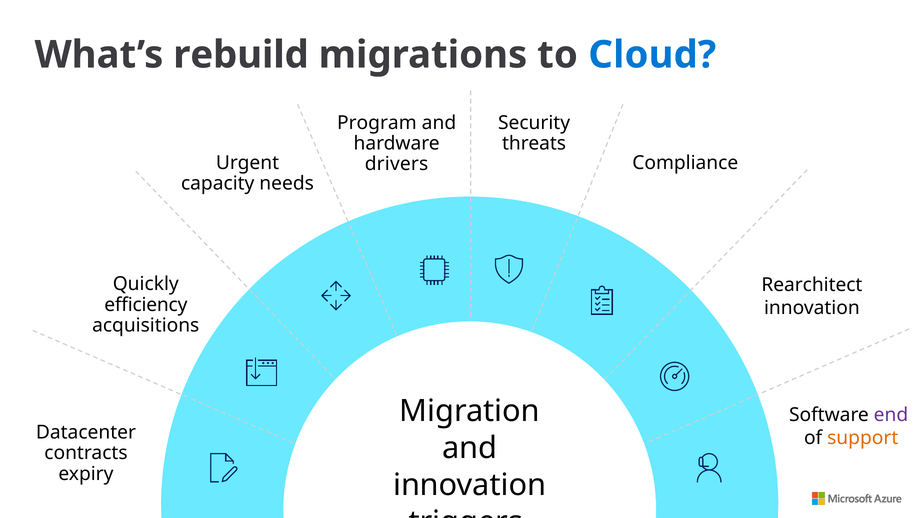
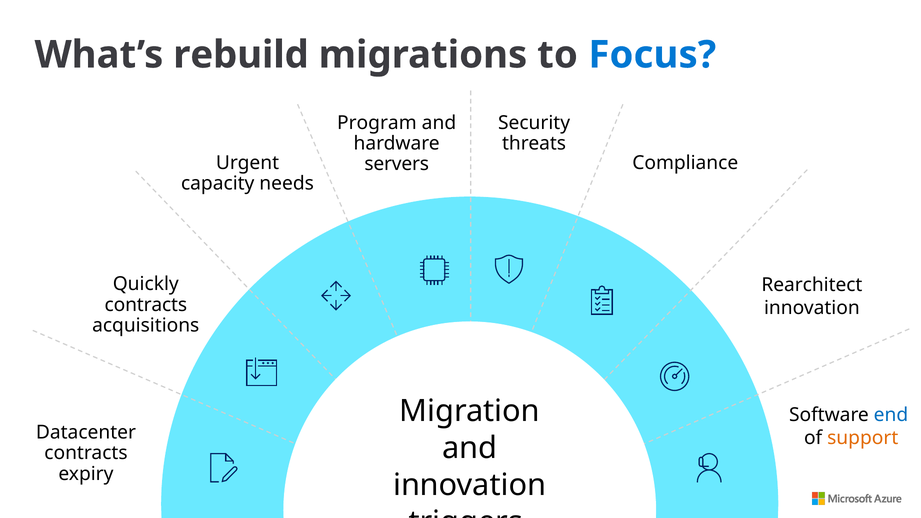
Cloud: Cloud -> Focus
drivers: drivers -> servers
efficiency at (146, 305): efficiency -> contracts
end colour: purple -> blue
